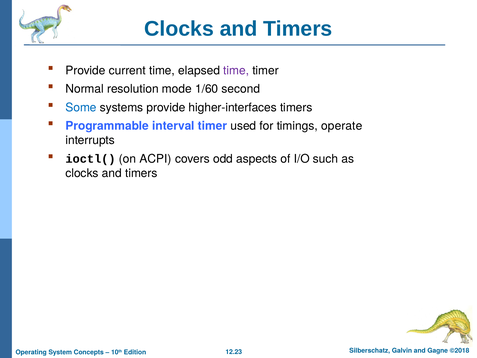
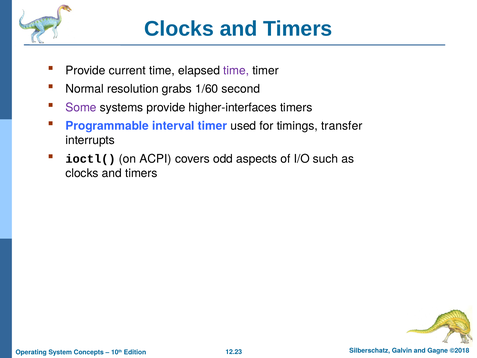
mode: mode -> grabs
Some colour: blue -> purple
operate: operate -> transfer
